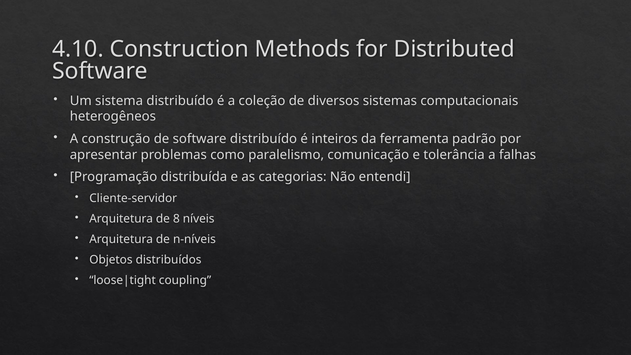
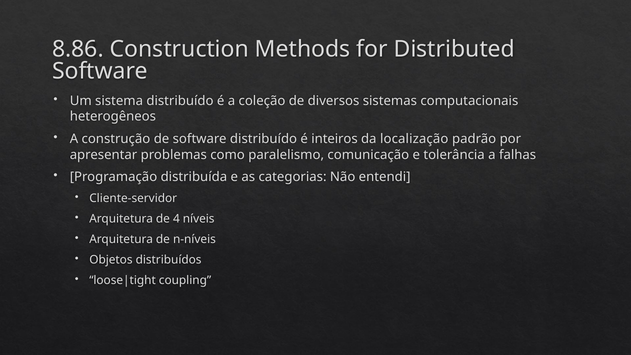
4.10: 4.10 -> 8.86
ferramenta: ferramenta -> localização
8: 8 -> 4
